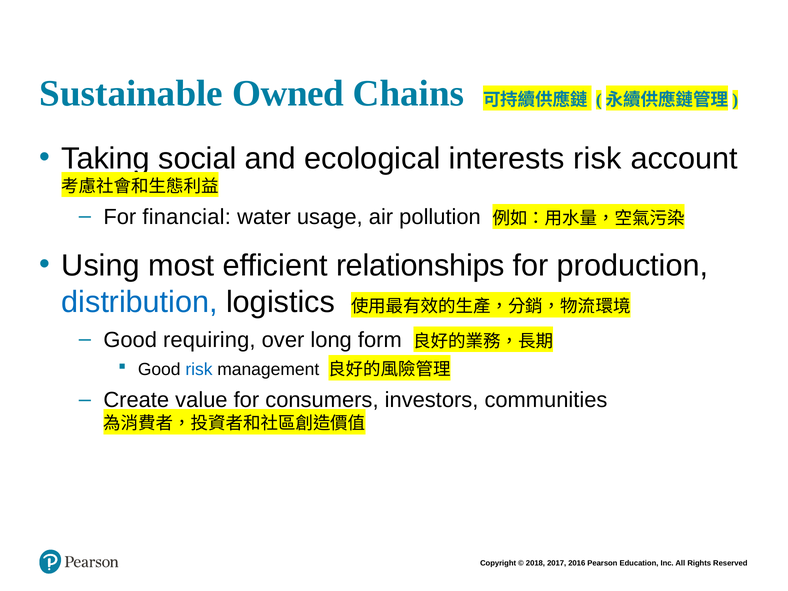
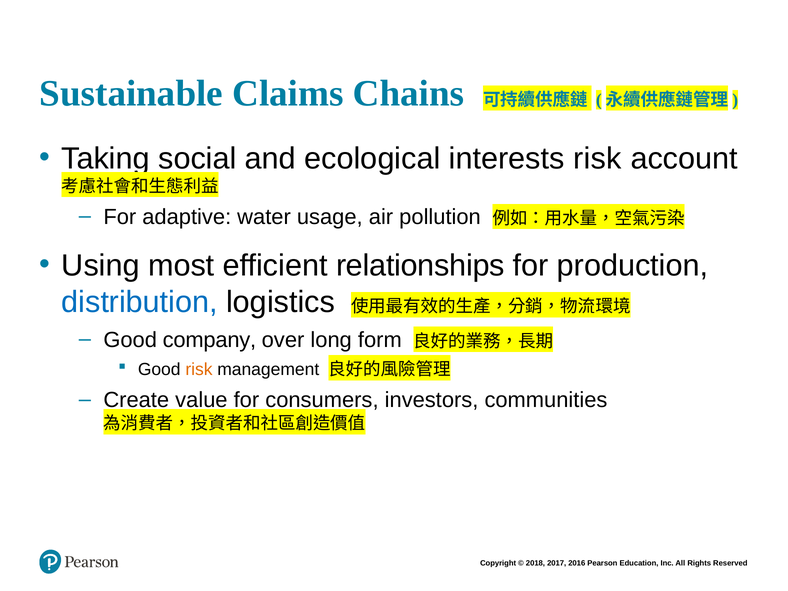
Owned: Owned -> Claims
financial: financial -> adaptive
requiring: requiring -> company
risk at (199, 370) colour: blue -> orange
